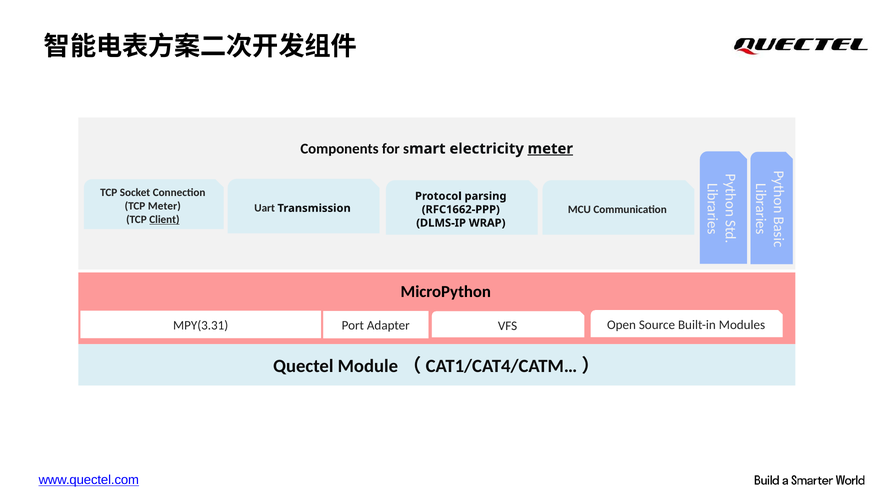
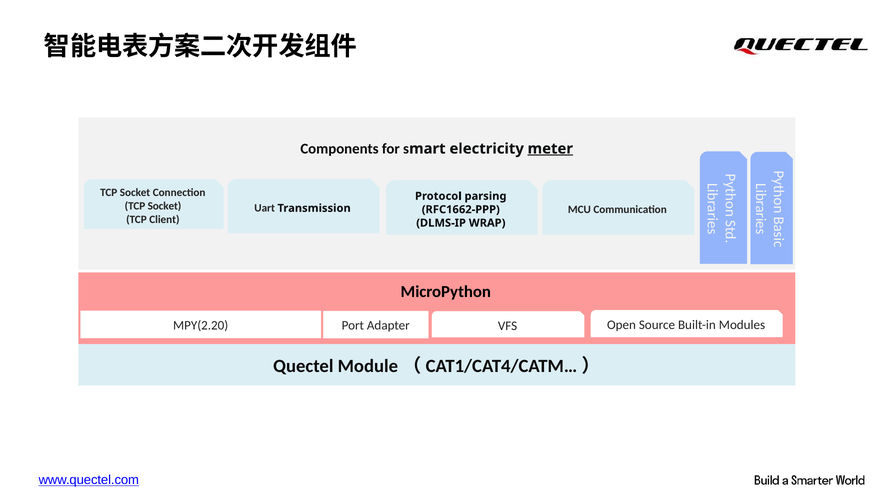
Meter at (164, 206): Meter -> Socket
Client underline: present -> none
MPY(3.31: MPY(3.31 -> MPY(2.20
